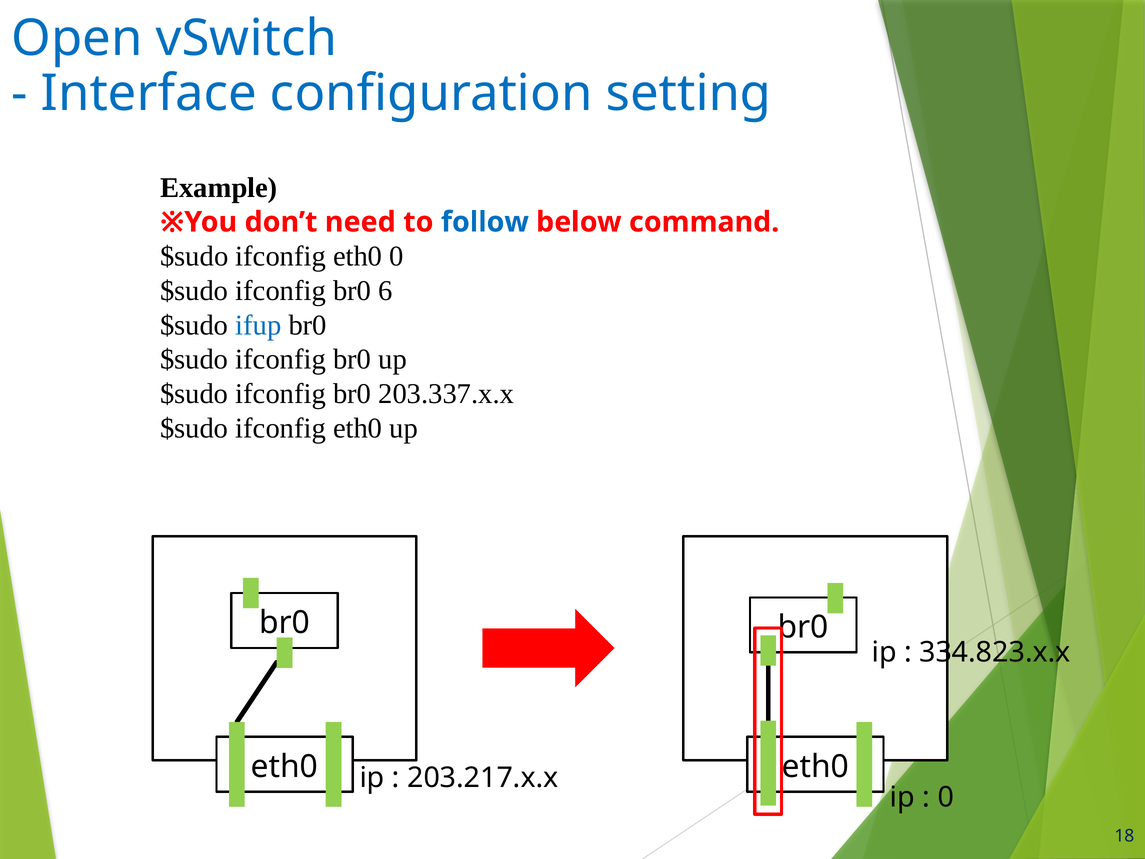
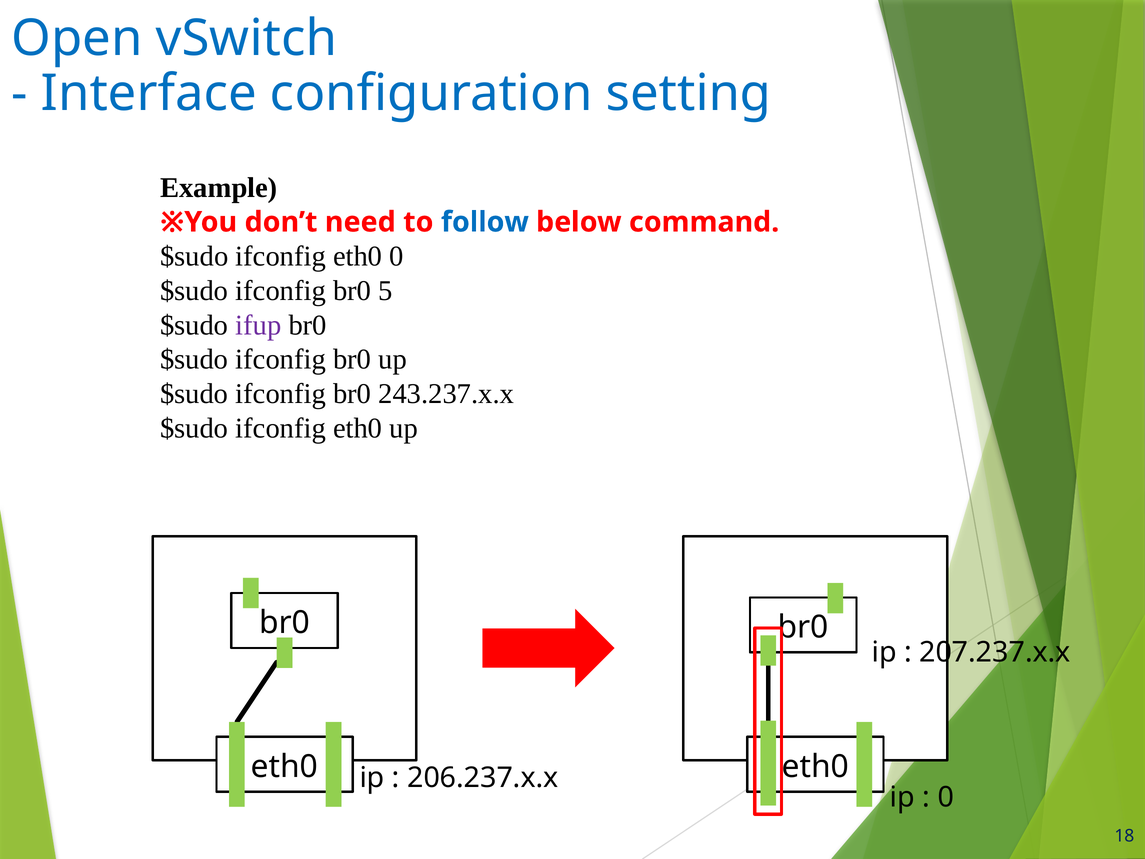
6: 6 -> 5
ifup colour: blue -> purple
203.337.x.x: 203.337.x.x -> 243.237.x.x
334.823.x.x: 334.823.x.x -> 207.237.x.x
203.217.x.x: 203.217.x.x -> 206.237.x.x
